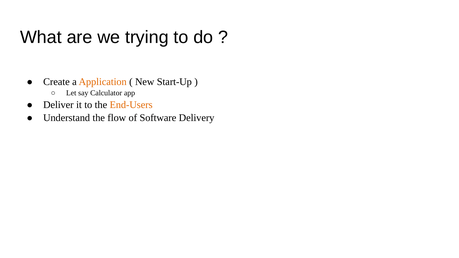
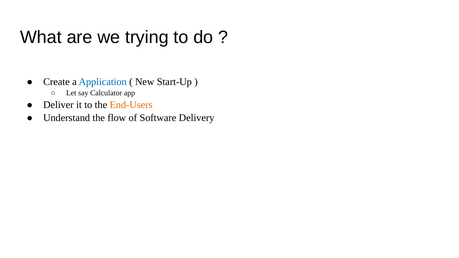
Application colour: orange -> blue
